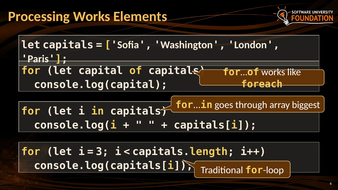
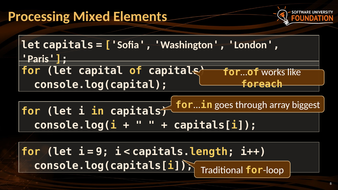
Processing Works: Works -> Mixed
3: 3 -> 9
